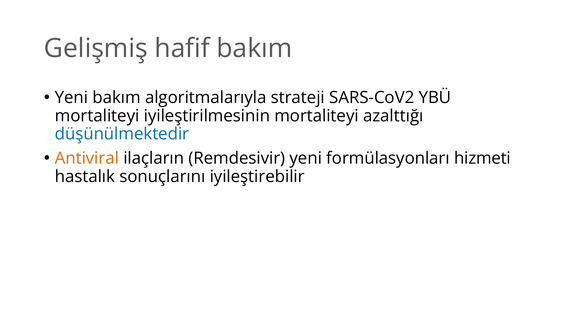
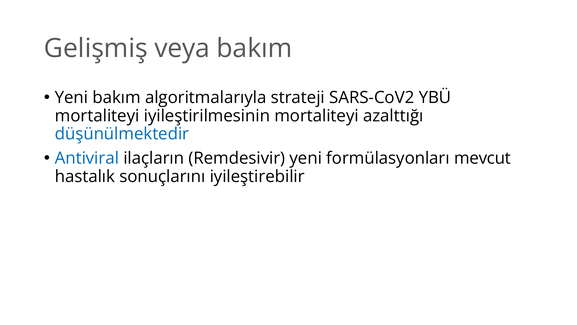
hafif: hafif -> veya
Antiviral colour: orange -> blue
hizmeti: hizmeti -> mevcut
